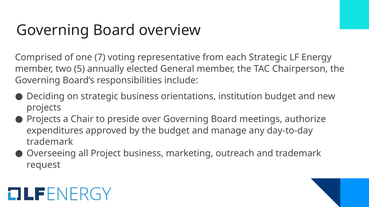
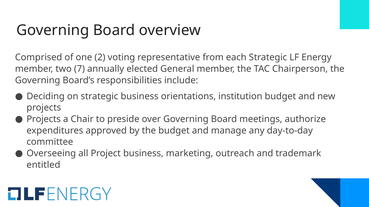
7: 7 -> 2
5: 5 -> 7
trademark at (50, 142): trademark -> committee
request: request -> entitled
